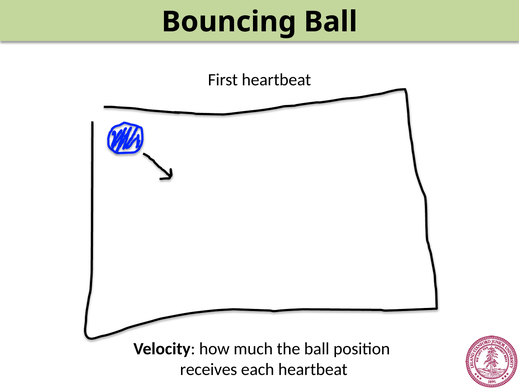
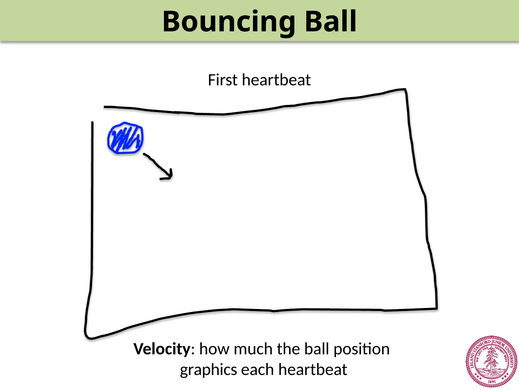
receives: receives -> graphics
